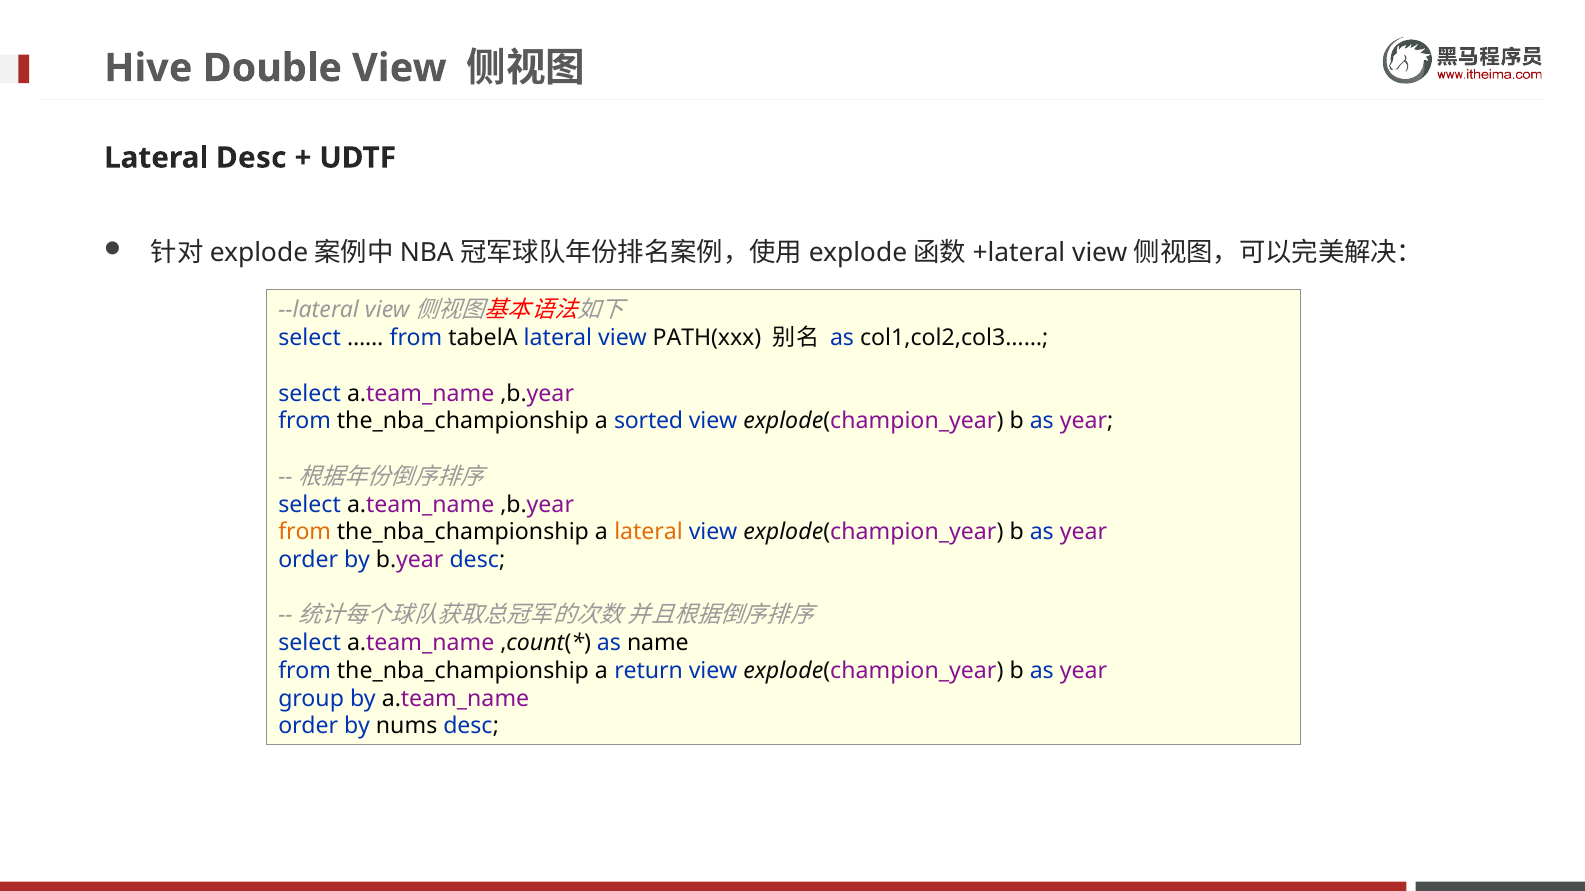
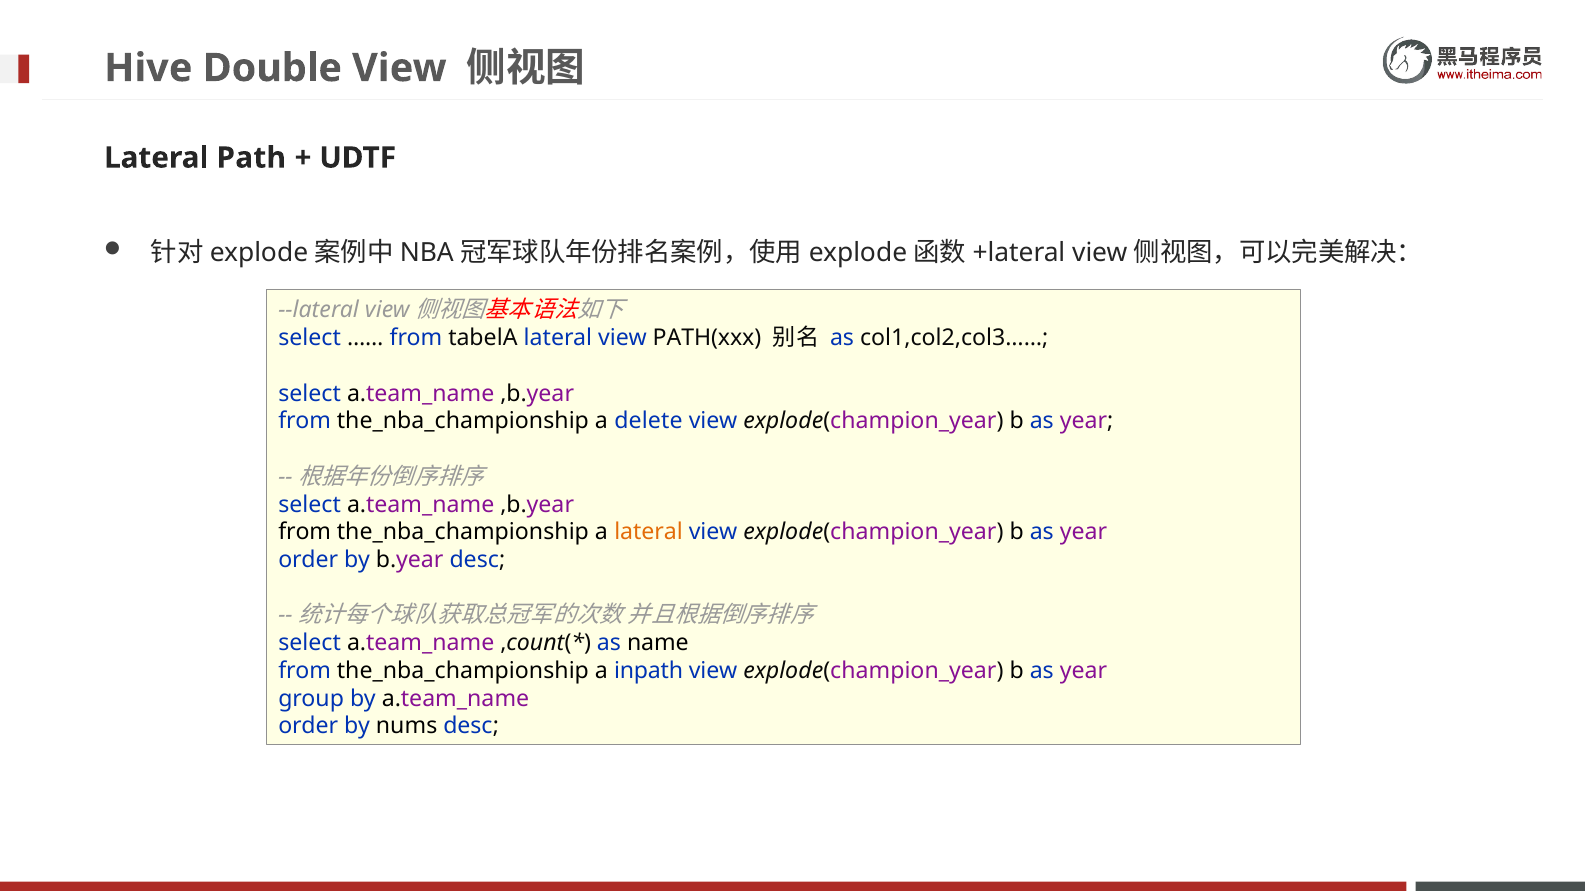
Lateral Desc: Desc -> Path
sorted: sorted -> delete
from at (305, 532) colour: orange -> black
return: return -> inpath
